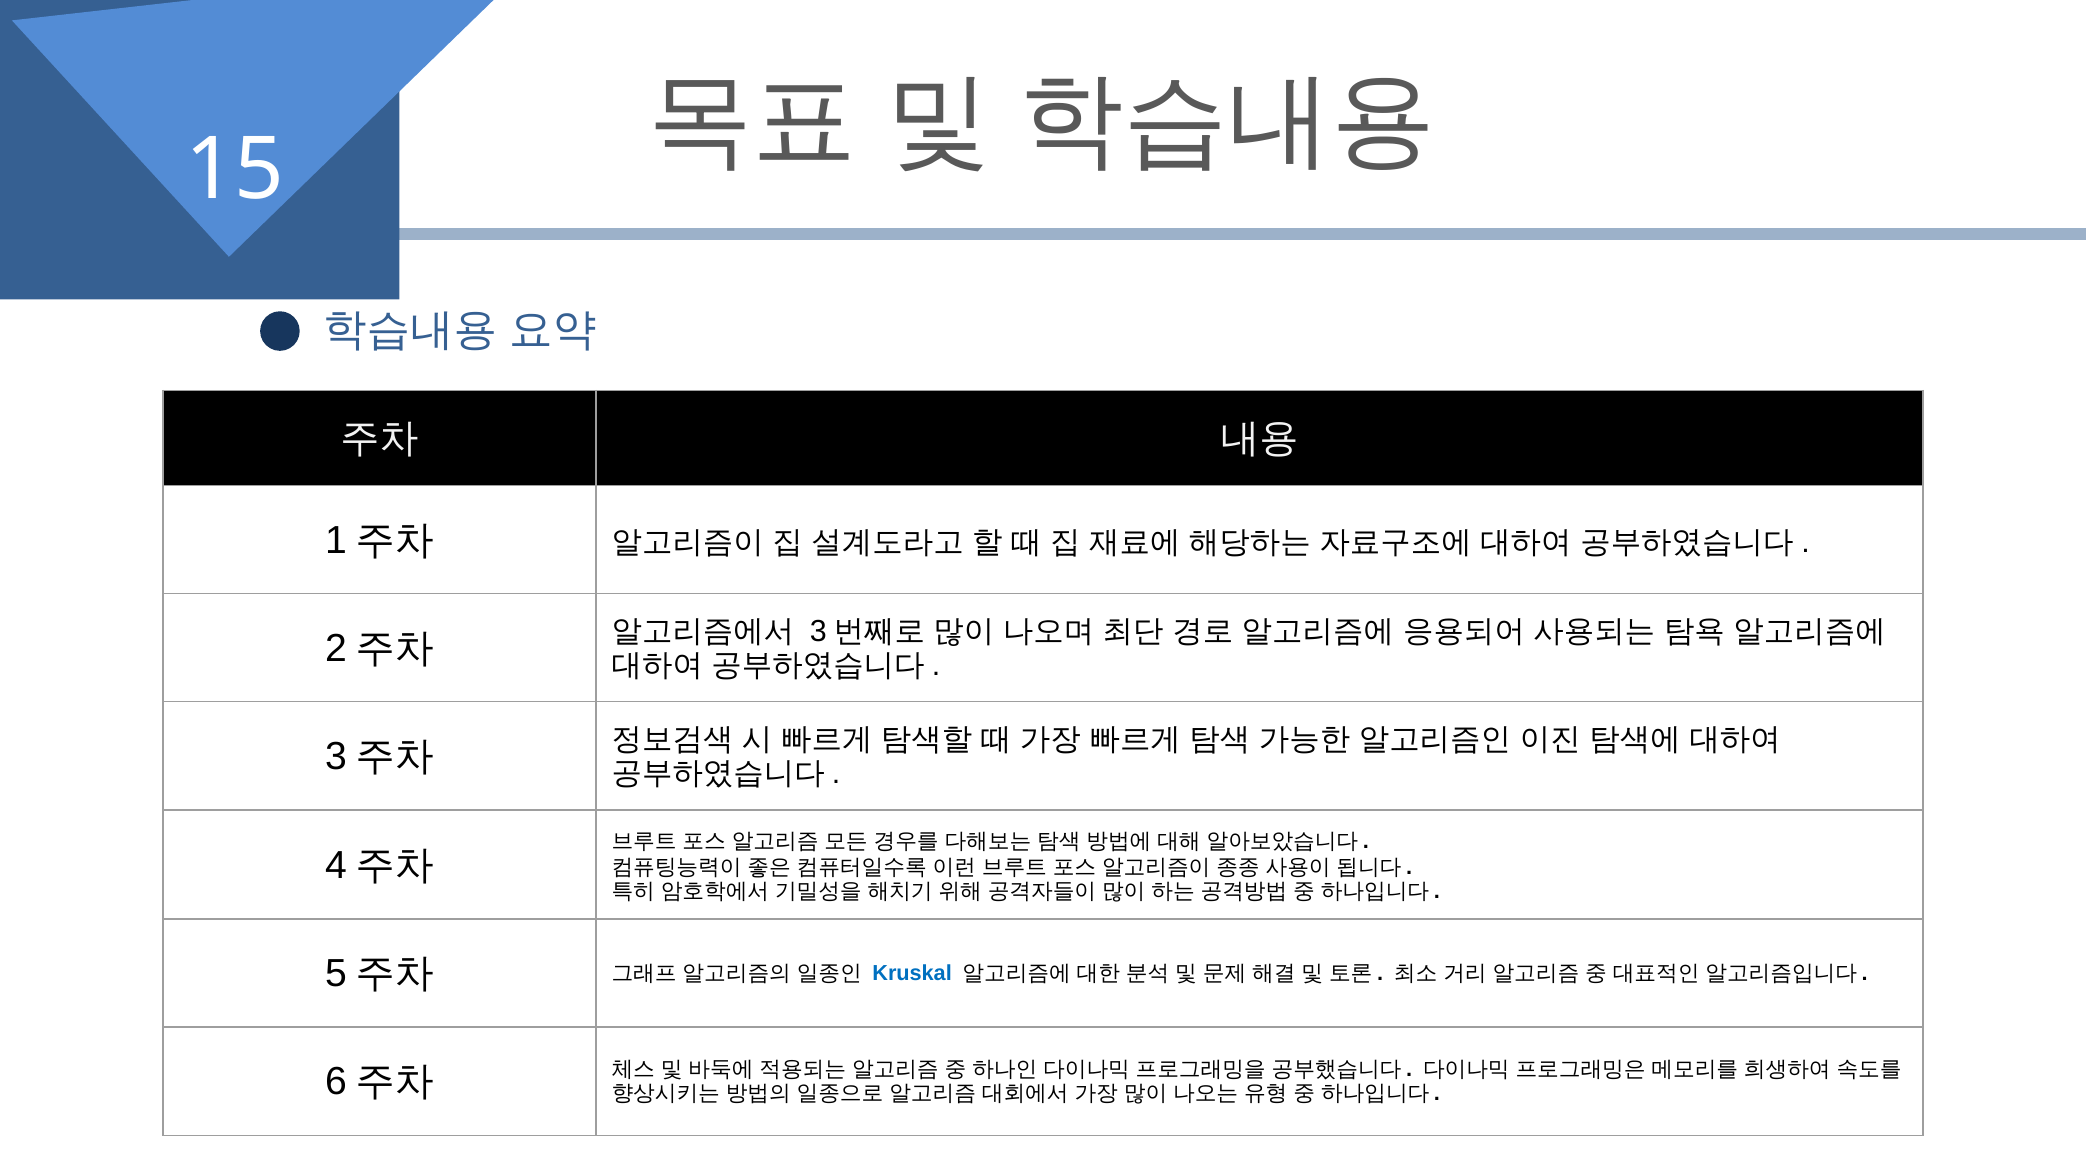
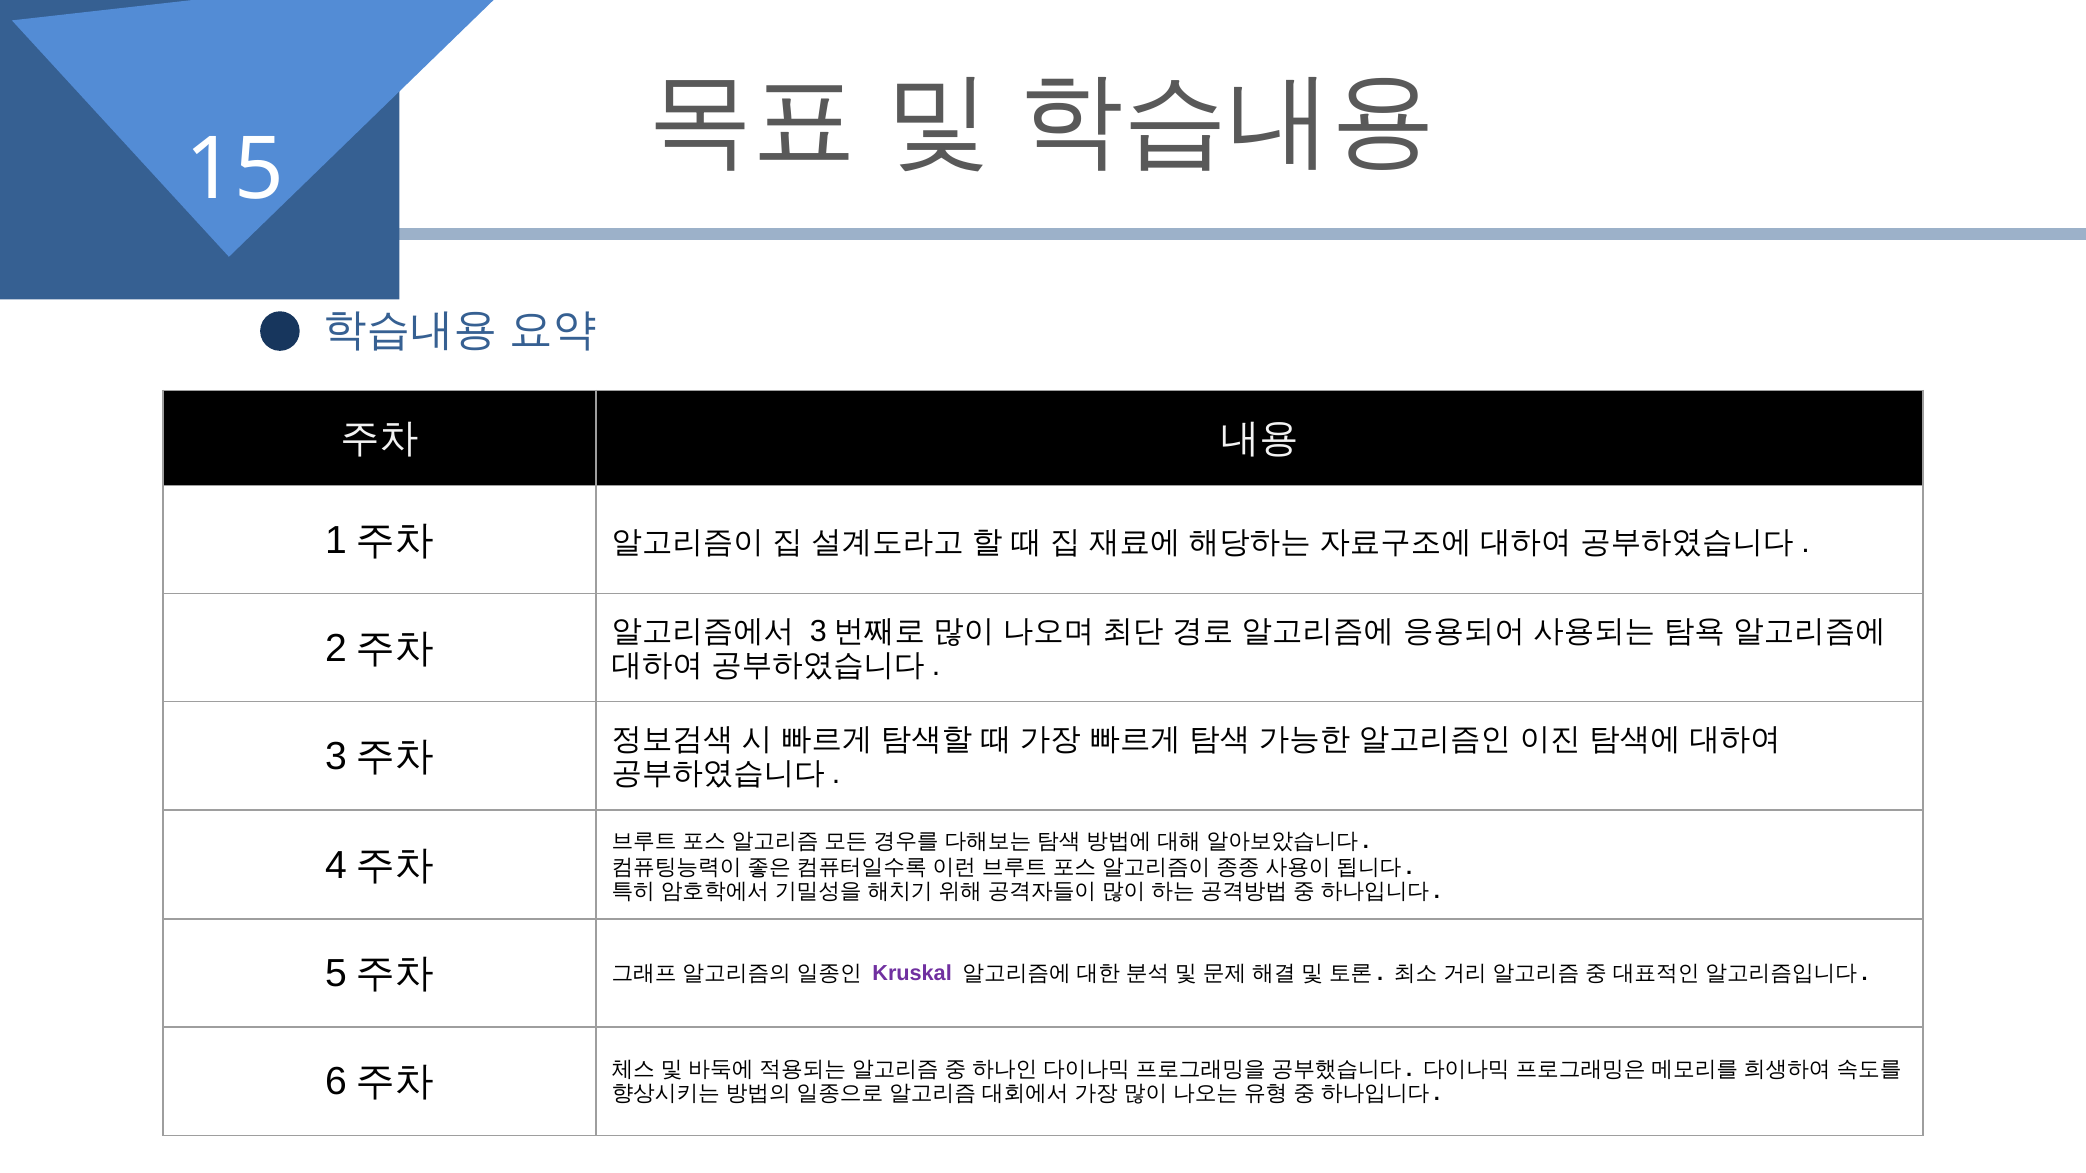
Kruskal colour: blue -> purple
